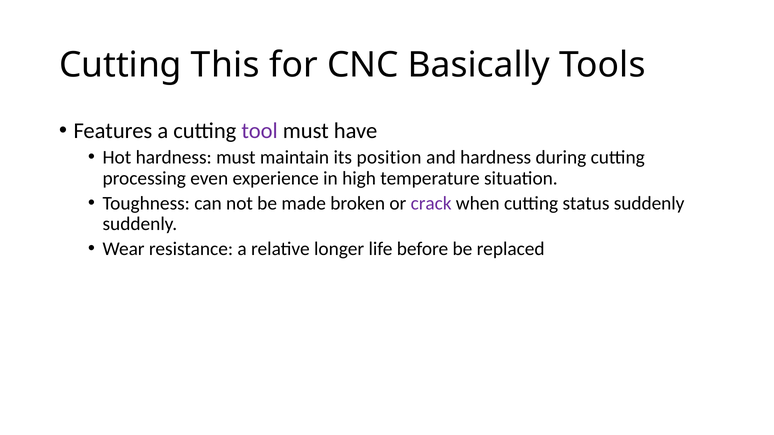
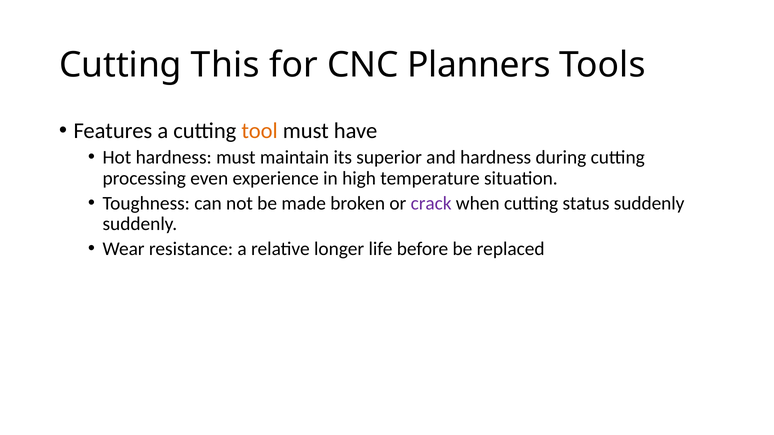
Basically: Basically -> Planners
tool colour: purple -> orange
position: position -> superior
